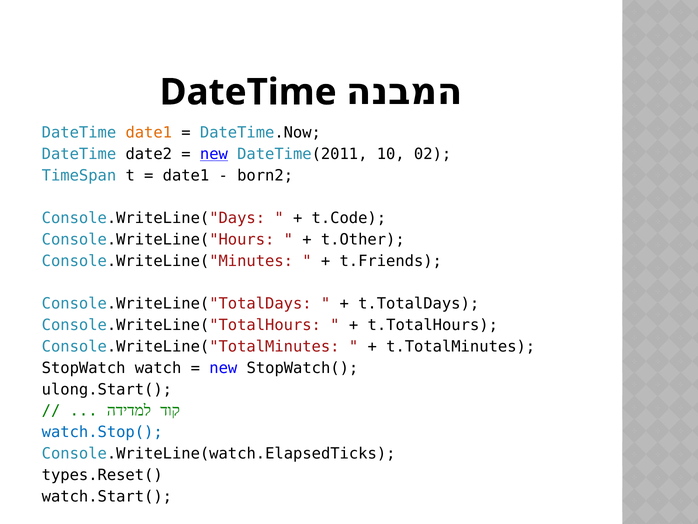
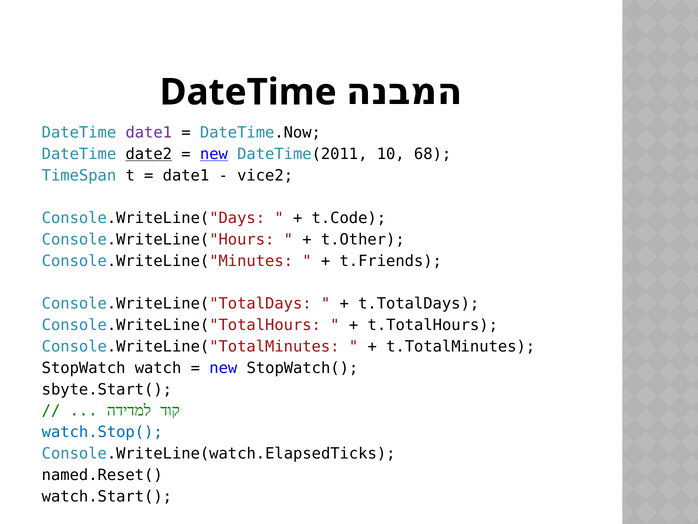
date1 at (149, 133) colour: orange -> purple
date2 underline: none -> present
02: 02 -> 68
born2: born2 -> vice2
ulong.Start(: ulong.Start( -> sbyte.Start(
types.Reset(: types.Reset( -> named.Reset(
